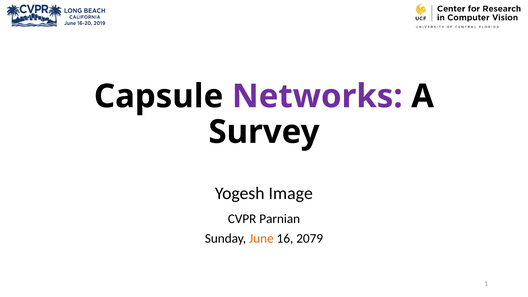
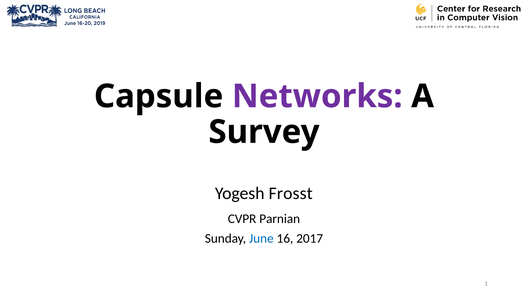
Image: Image -> Frosst
June colour: orange -> blue
2079: 2079 -> 2017
